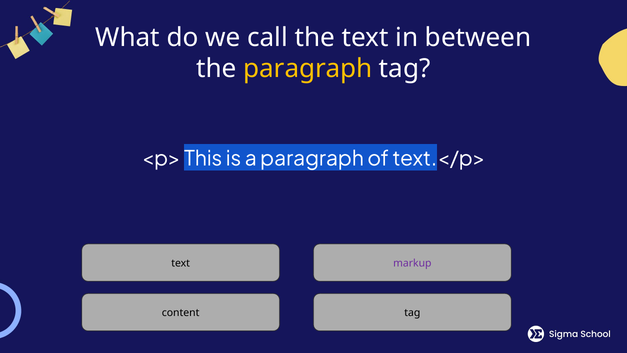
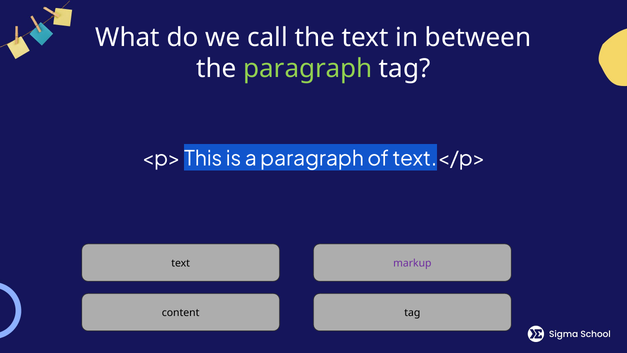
paragraph at (308, 69) colour: yellow -> light green
